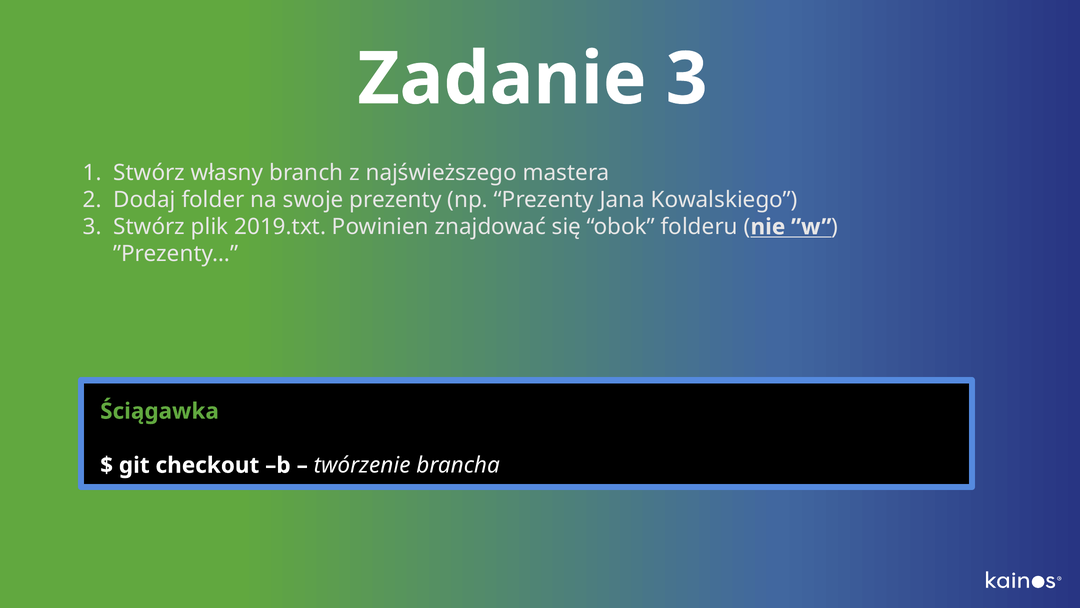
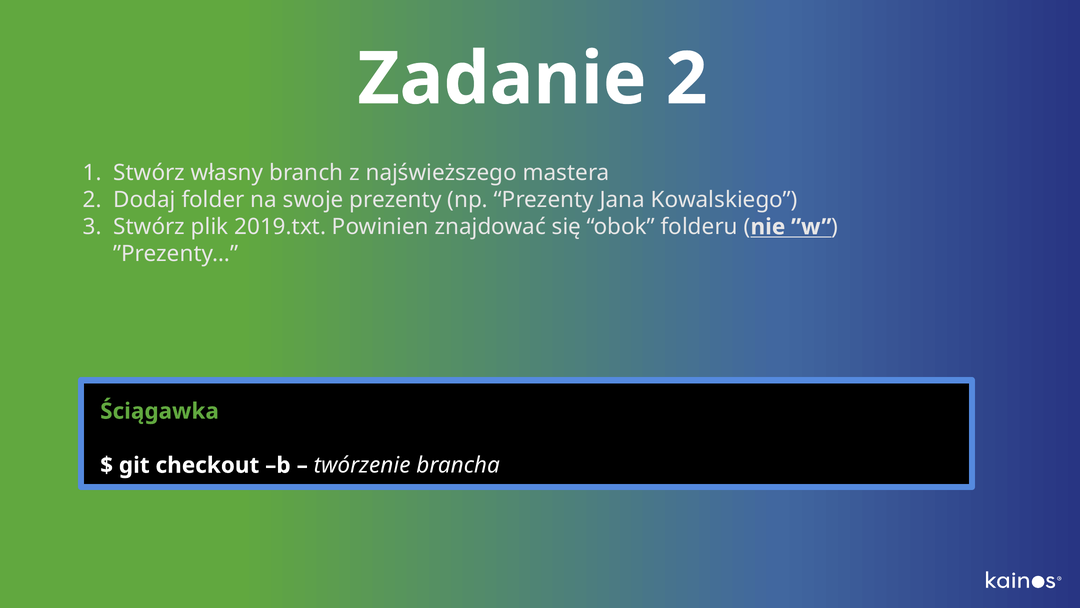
Zadanie 3: 3 -> 2
